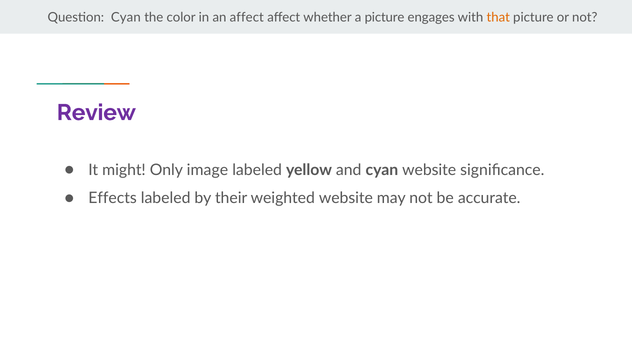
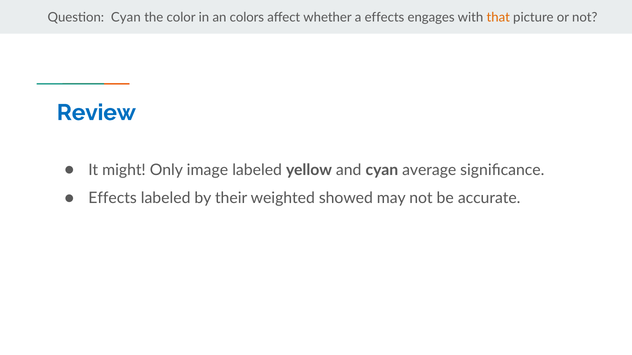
an affect: affect -> colors
a picture: picture -> effects
Review colour: purple -> blue
cyan website: website -> average
weighted website: website -> showed
